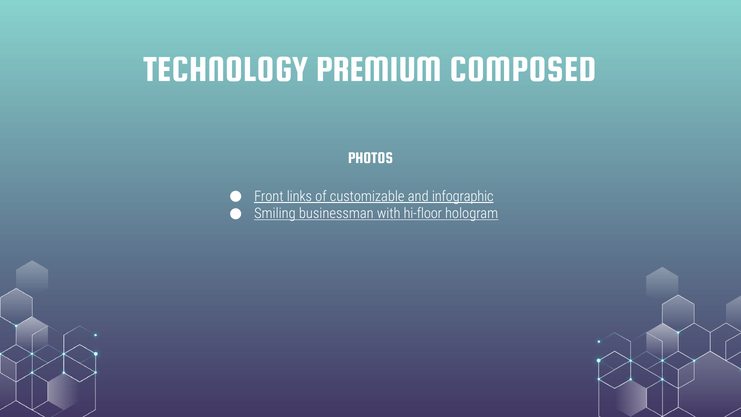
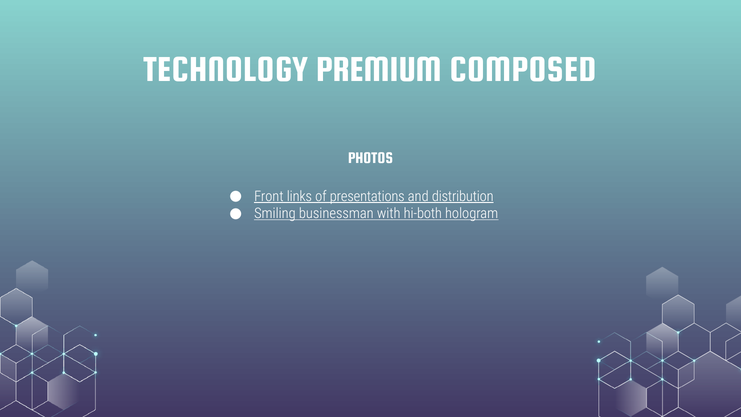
customizable: customizable -> presentations
infographic: infographic -> distribution
hi-floor: hi-floor -> hi-both
